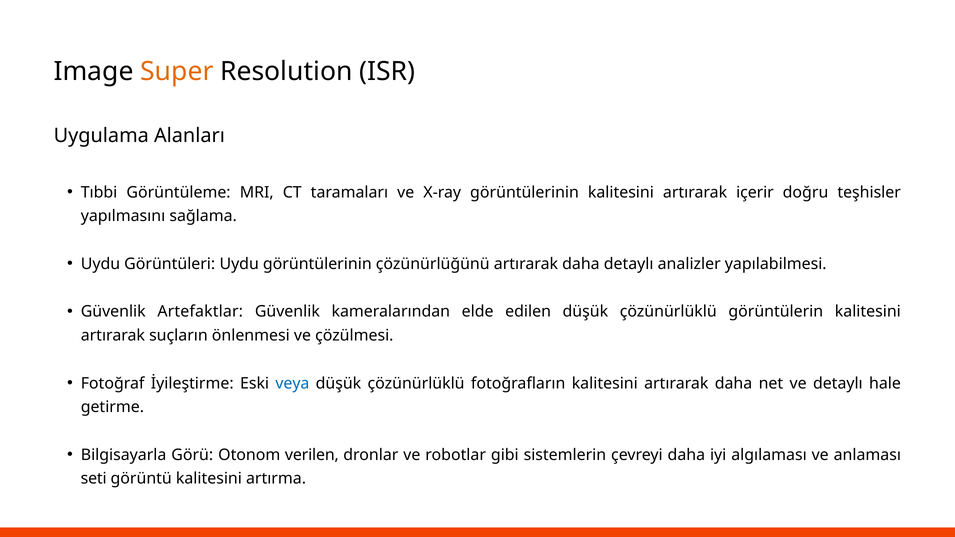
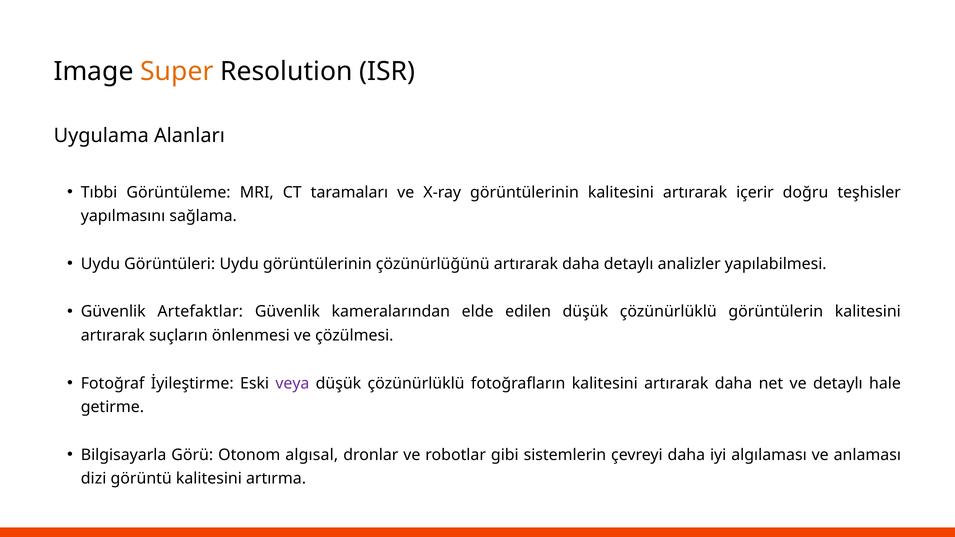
veya colour: blue -> purple
verilen: verilen -> algısal
seti: seti -> dizi
